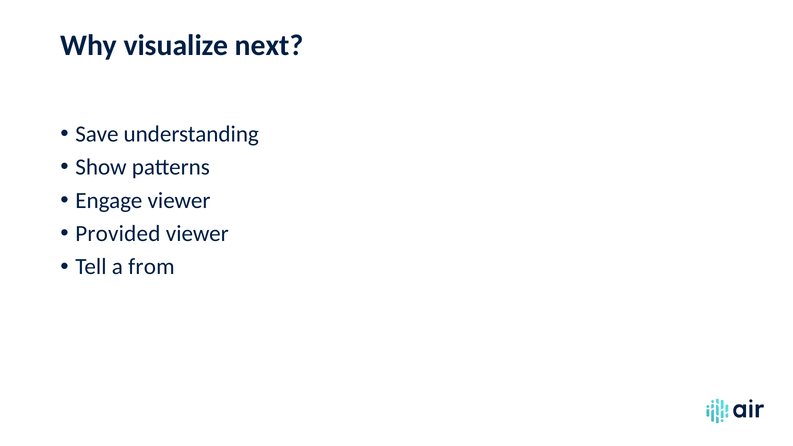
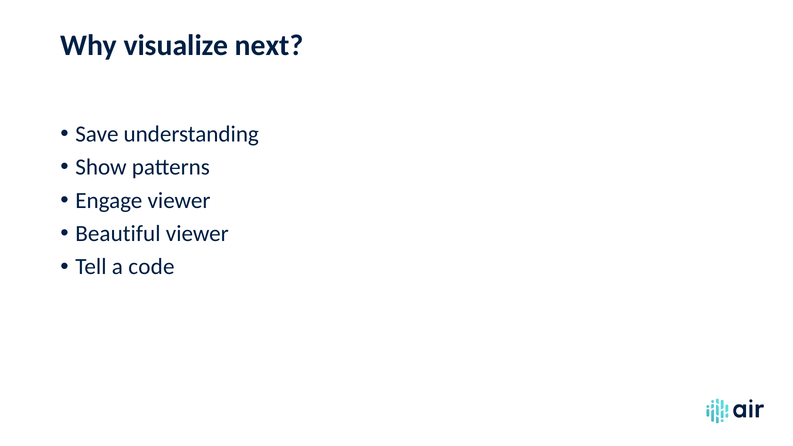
Provided: Provided -> Beautiful
from: from -> code
